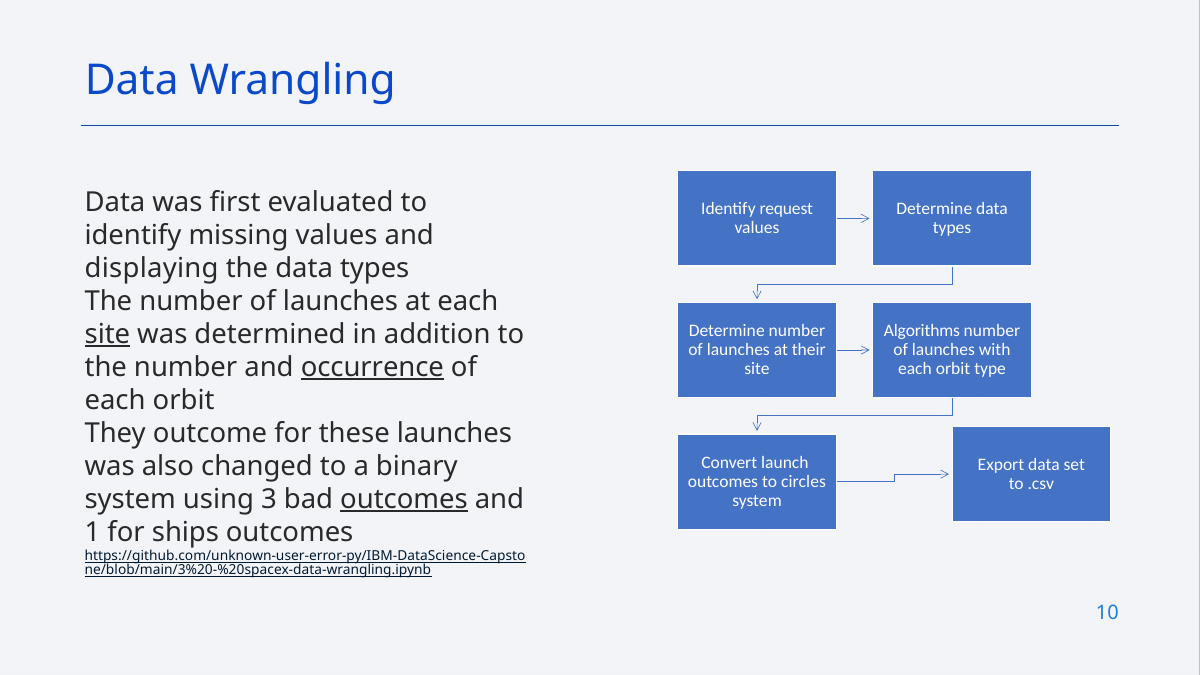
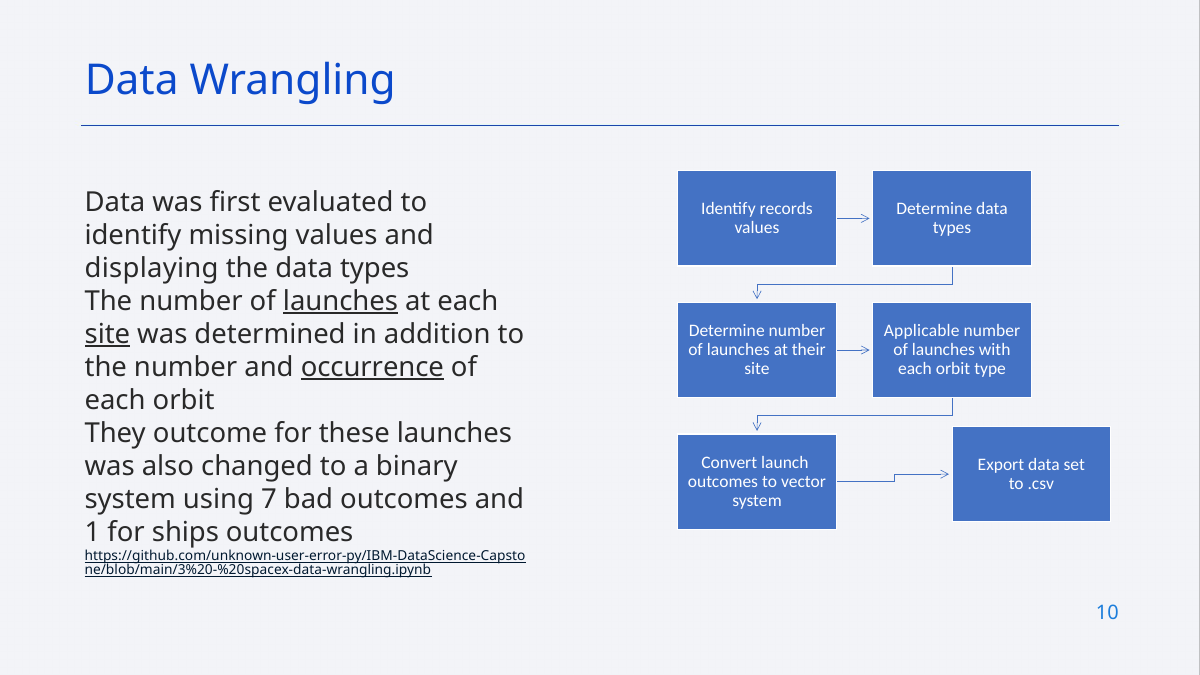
request: request -> records
launches at (340, 301) underline: none -> present
Algorithms: Algorithms -> Applicable
circles: circles -> vector
3: 3 -> 7
outcomes at (404, 499) underline: present -> none
